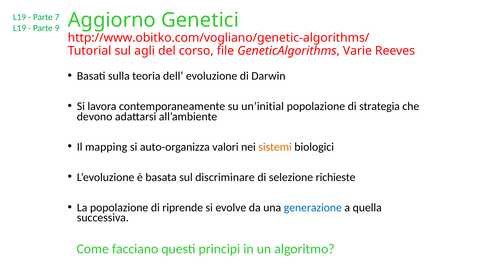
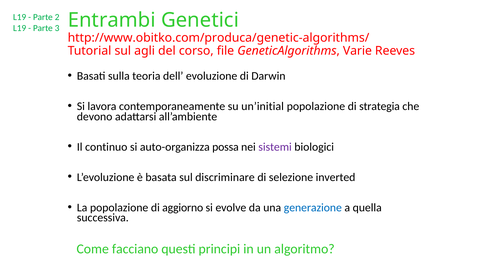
7: 7 -> 2
Aggiorno: Aggiorno -> Entrambi
9: 9 -> 3
http://www.obitko.com/vogliano/genetic-algorithms/: http://www.obitko.com/vogliano/genetic-algorithms/ -> http://www.obitko.com/produca/genetic-algorithms/
mapping: mapping -> continuo
valori: valori -> possa
sistemi colour: orange -> purple
richieste: richieste -> inverted
riprende: riprende -> aggiorno
